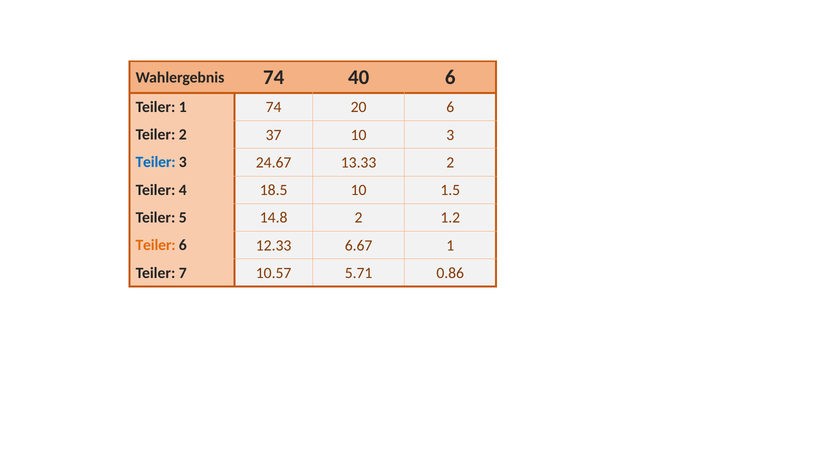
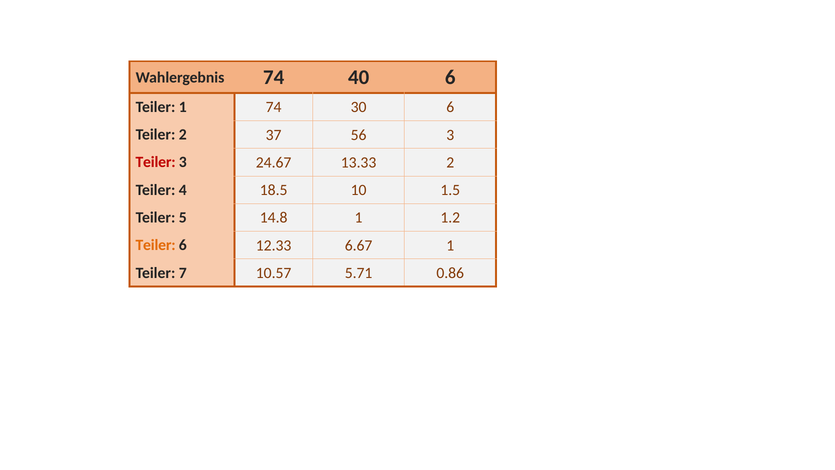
20: 20 -> 30
37 10: 10 -> 56
Teiler at (156, 162) colour: blue -> red
14.8 2: 2 -> 1
